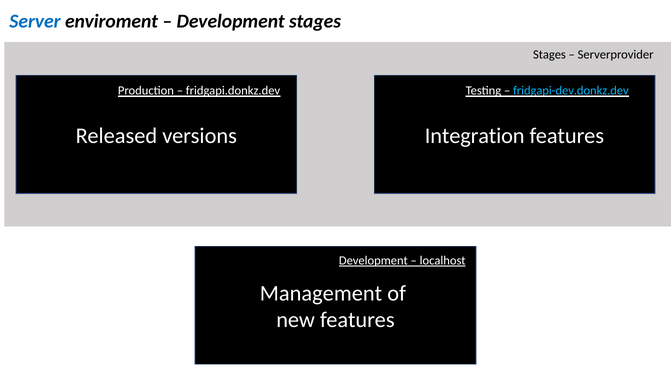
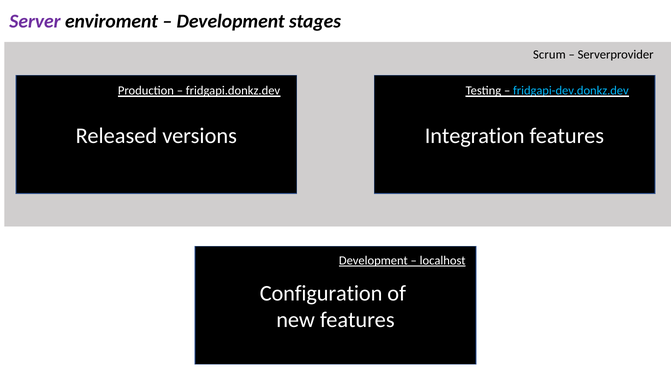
Server colour: blue -> purple
Stages at (549, 55): Stages -> Scrum
Management: Management -> Configuration
